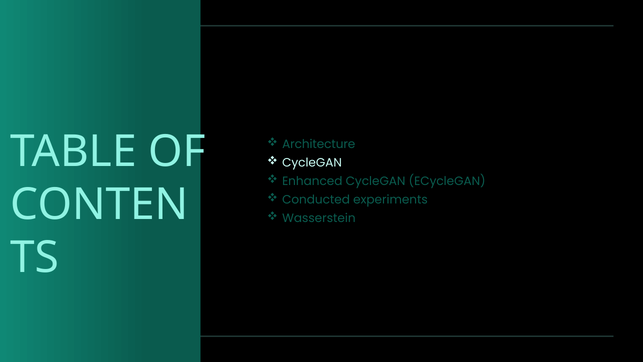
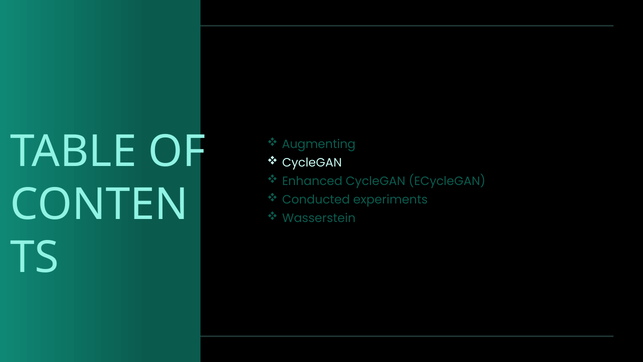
Architecture: Architecture -> Augmenting
